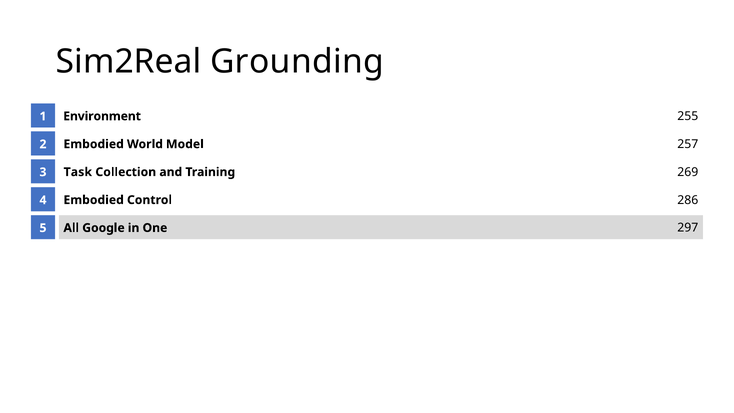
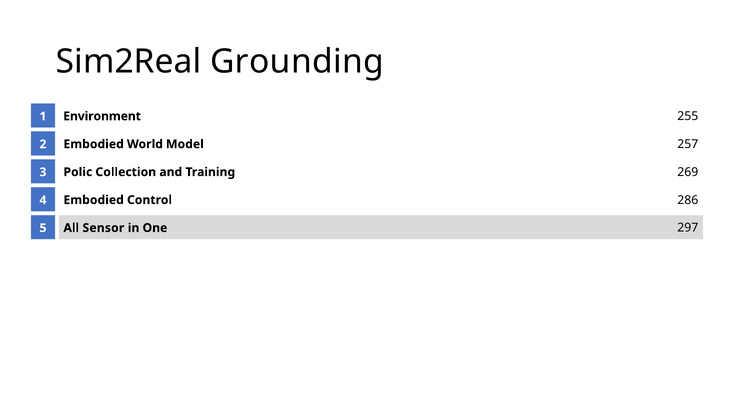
Task: Task -> Polic
Google: Google -> Sensor
